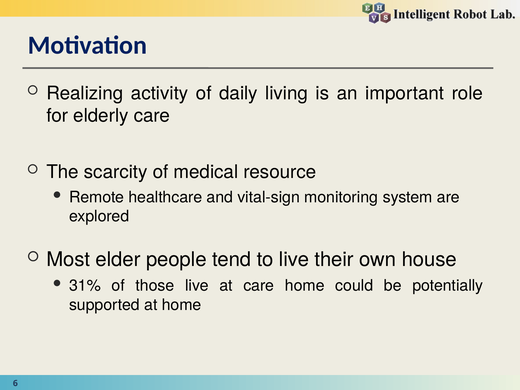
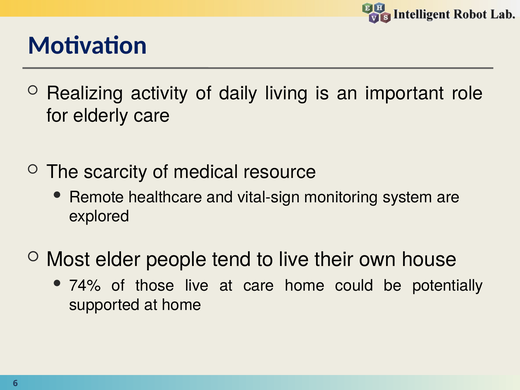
31%: 31% -> 74%
